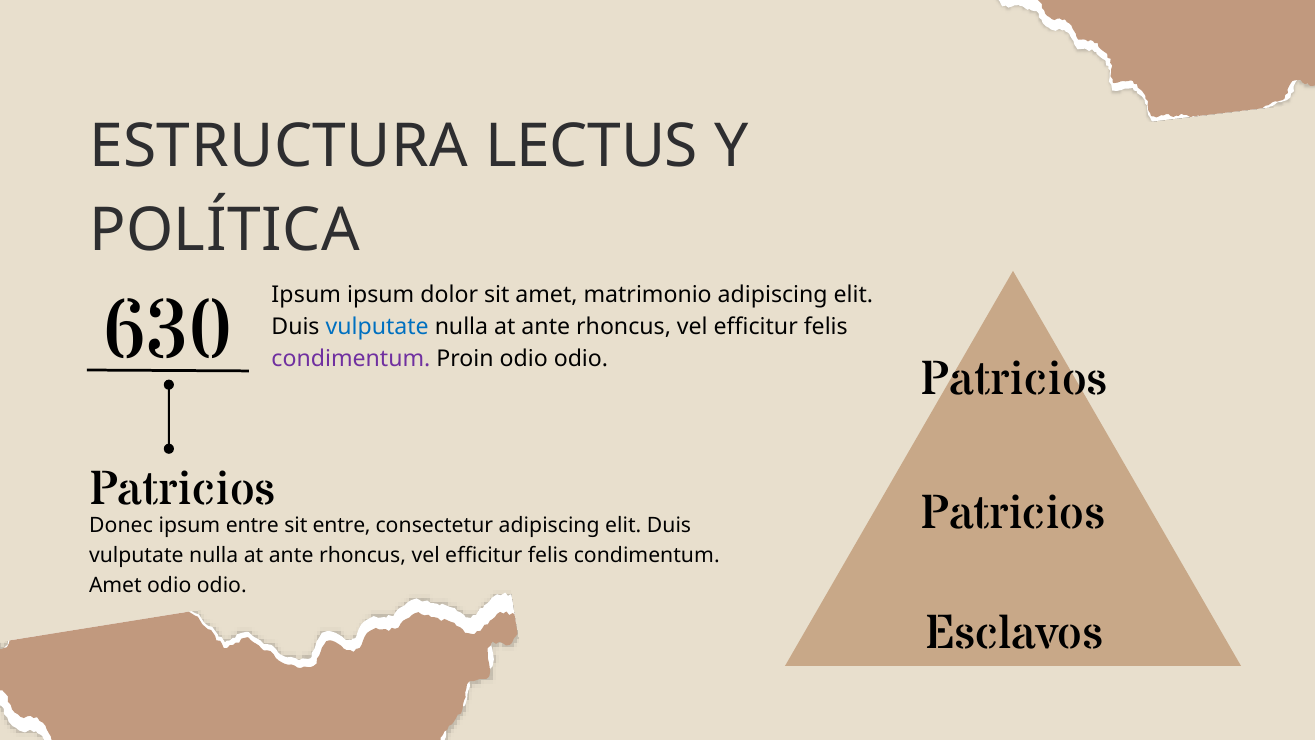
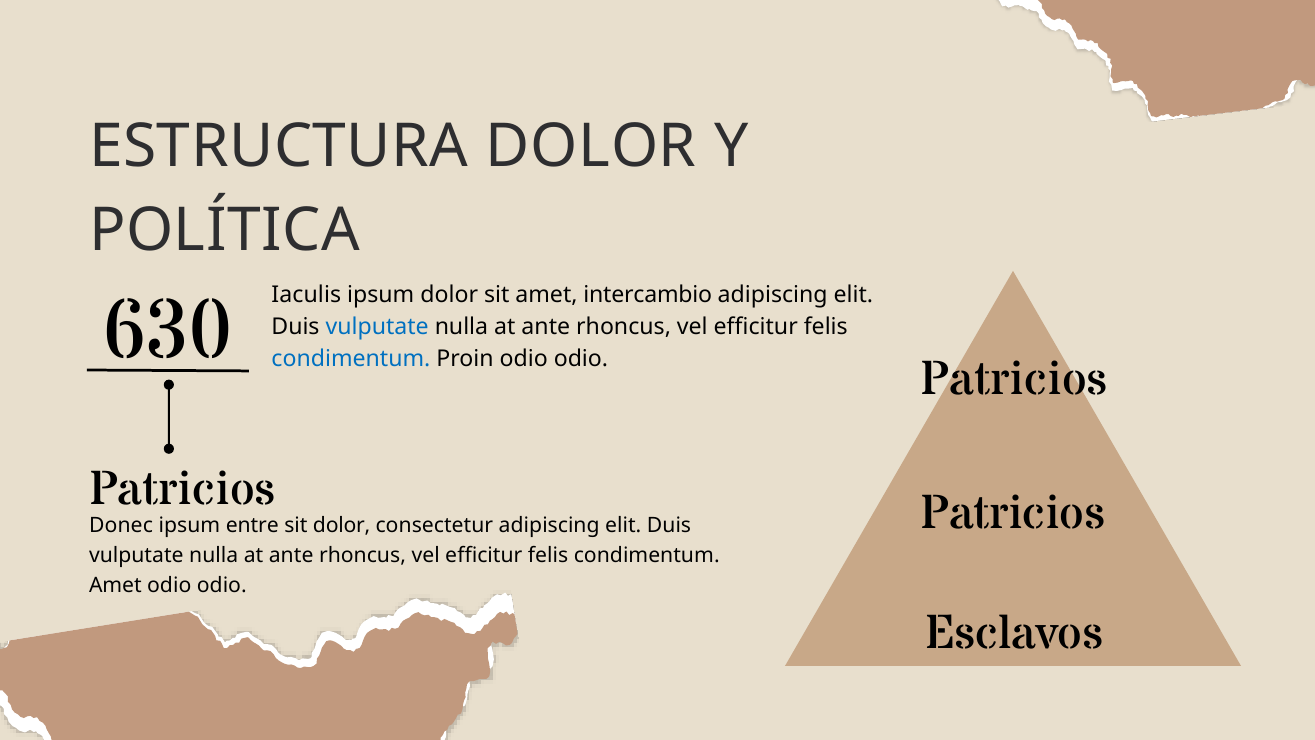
ESTRUCTURA LECTUS: LECTUS -> DOLOR
Ipsum at (306, 294): Ipsum -> Iaculis
matrimonio: matrimonio -> intercambio
condimentum at (351, 359) colour: purple -> blue
sit entre: entre -> dolor
